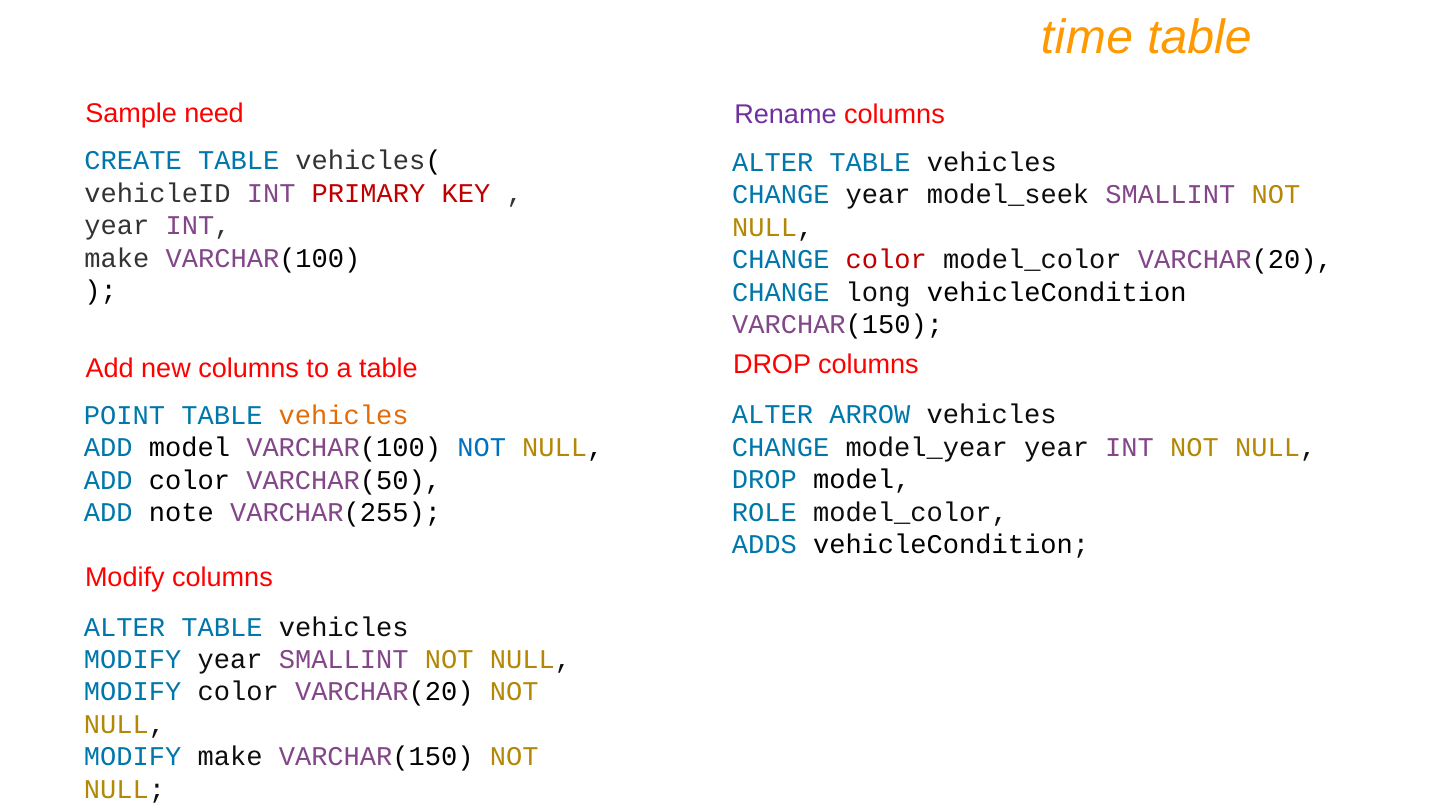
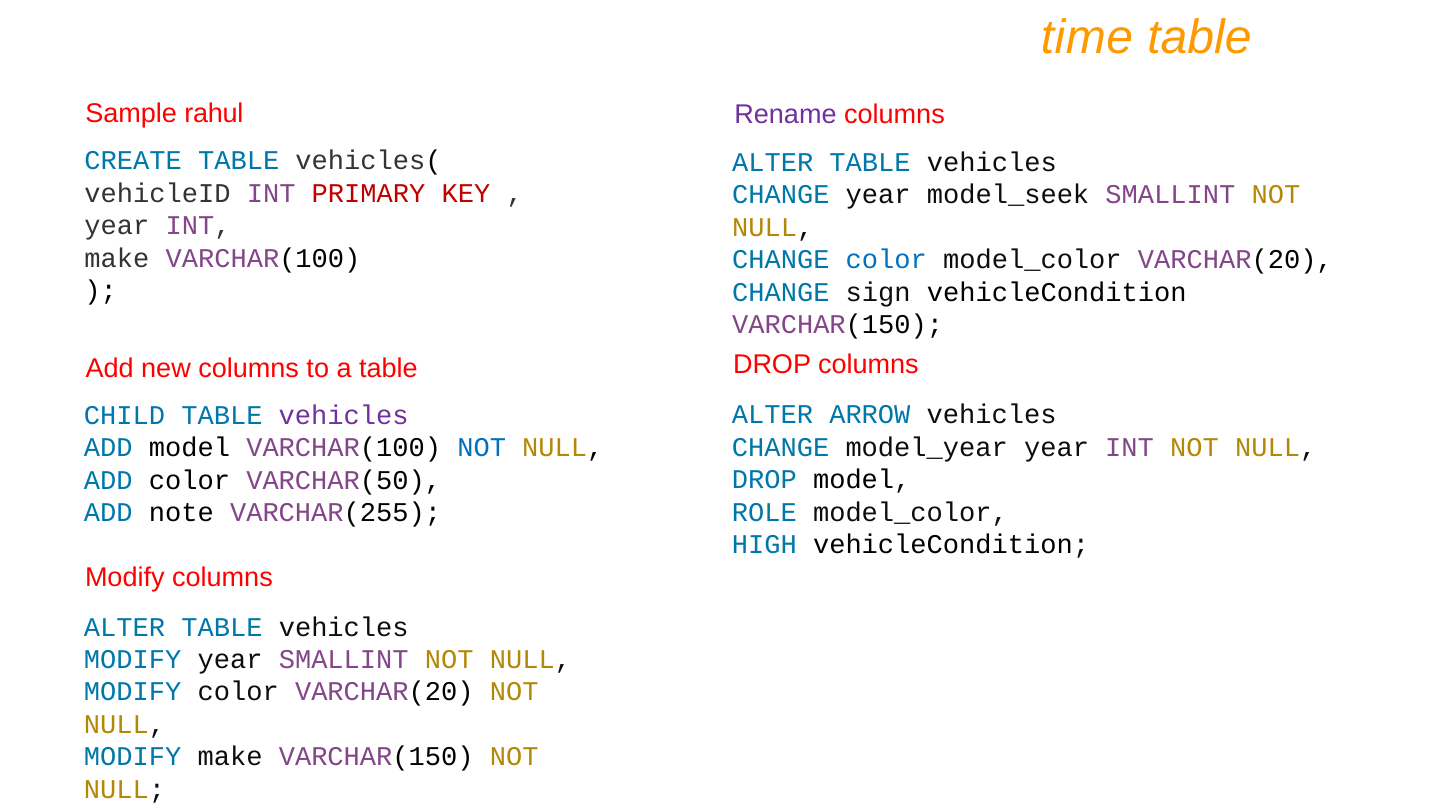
need: need -> rahul
color at (886, 260) colour: red -> blue
long: long -> sign
POINT: POINT -> CHILD
vehicles at (344, 415) colour: orange -> purple
ADDS: ADDS -> HIGH
